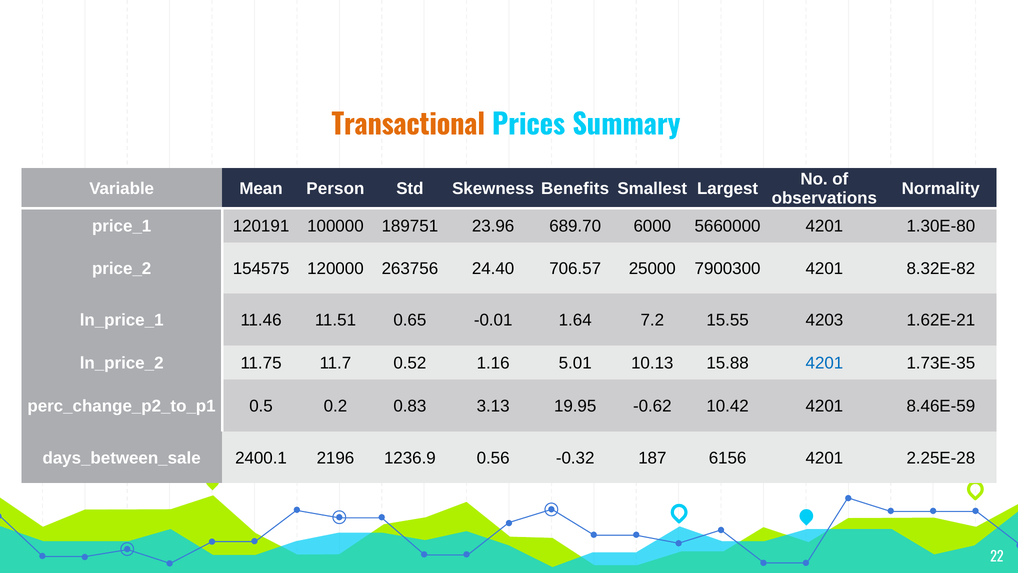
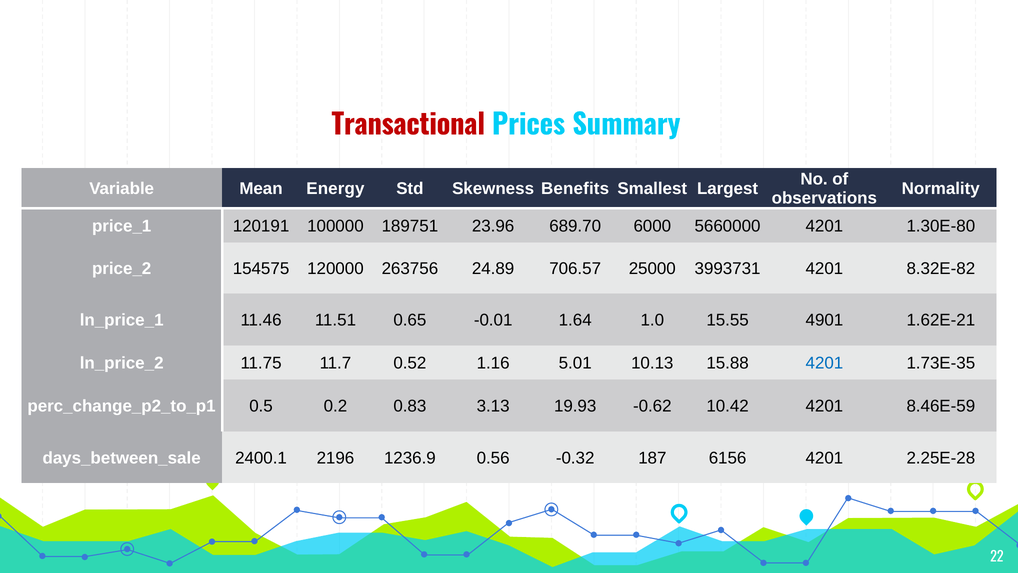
Transactional colour: orange -> red
Person: Person -> Energy
24.40: 24.40 -> 24.89
7900300: 7900300 -> 3993731
7.2: 7.2 -> 1.0
4203: 4203 -> 4901
19.95: 19.95 -> 19.93
